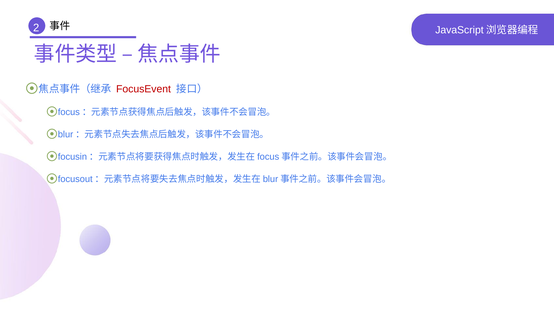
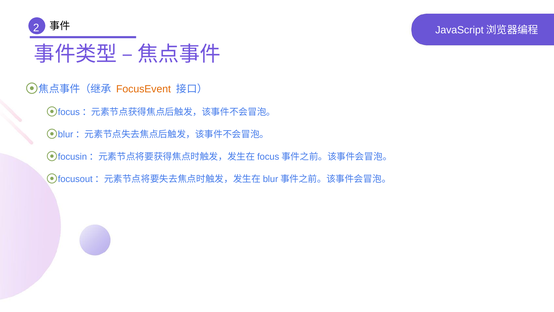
FocusEvent colour: red -> orange
